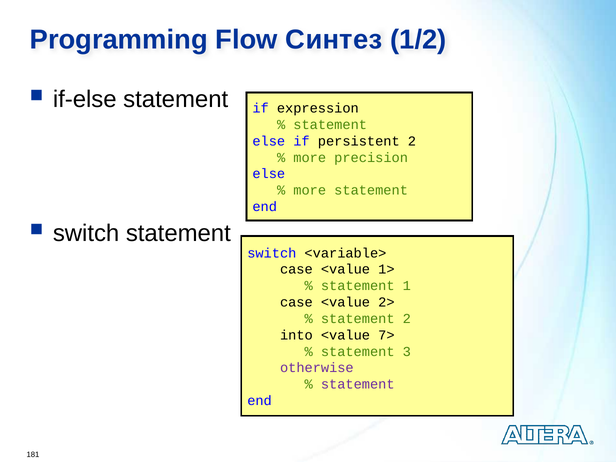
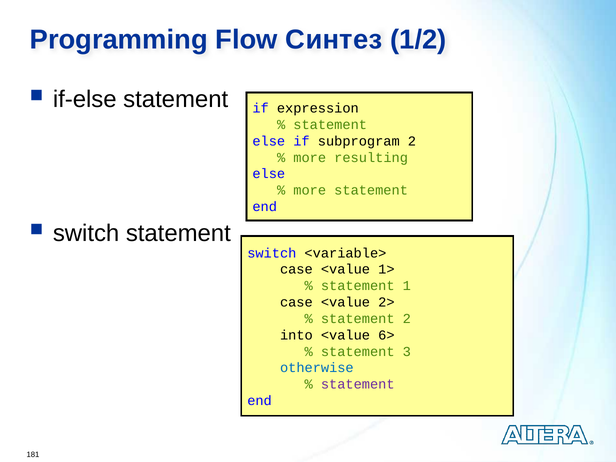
persistent: persistent -> subprogram
precision: precision -> resulting
7>: 7> -> 6>
otherwise colour: purple -> blue
